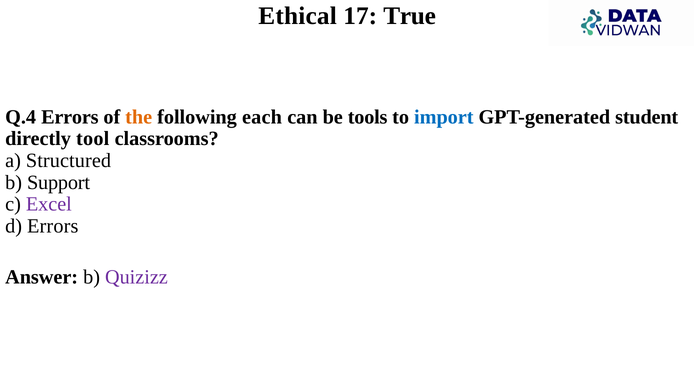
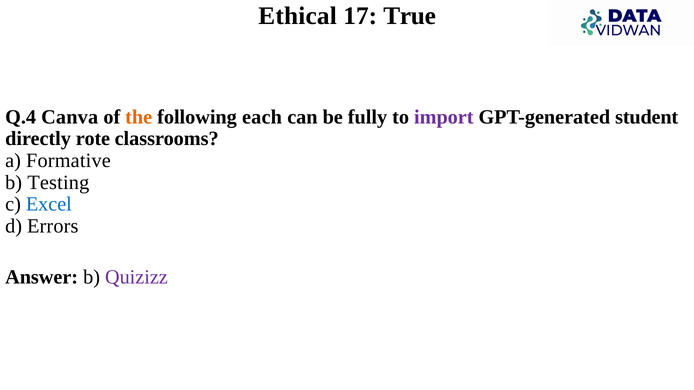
Q.4 Errors: Errors -> Canva
tools: tools -> fully
import colour: blue -> purple
tool: tool -> rote
Structured: Structured -> Formative
Support: Support -> Testing
Excel colour: purple -> blue
